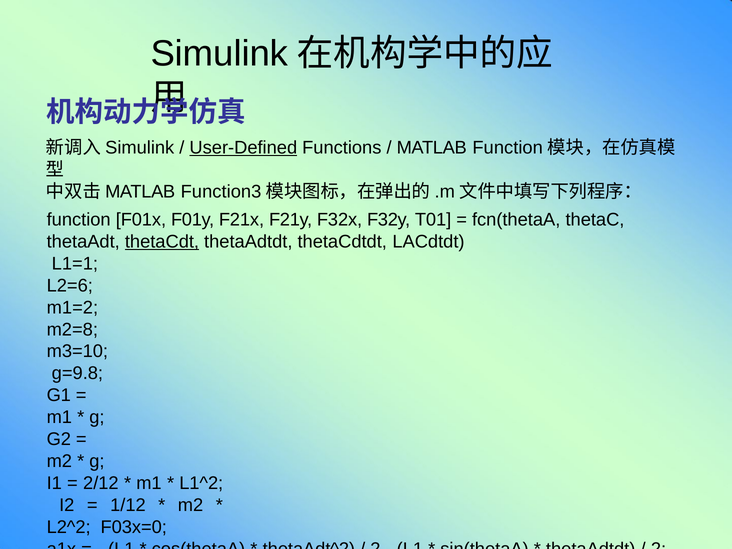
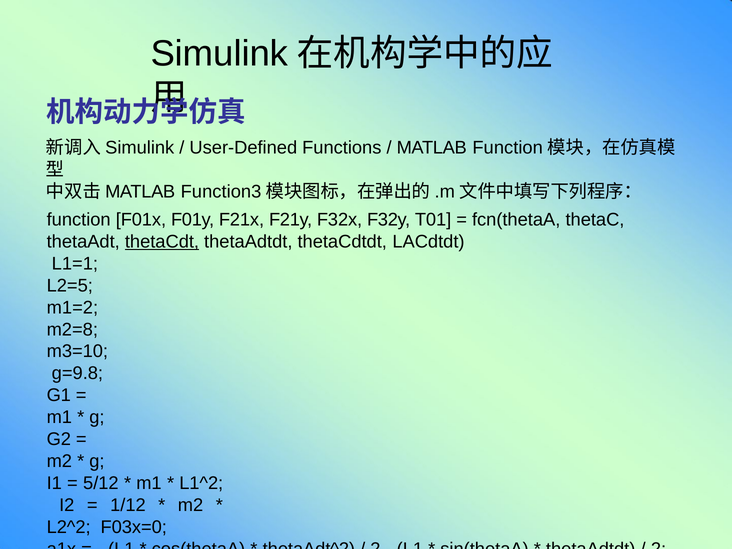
User-Defined underline: present -> none
L2=6: L2=6 -> L2=5
2/12: 2/12 -> 5/12
